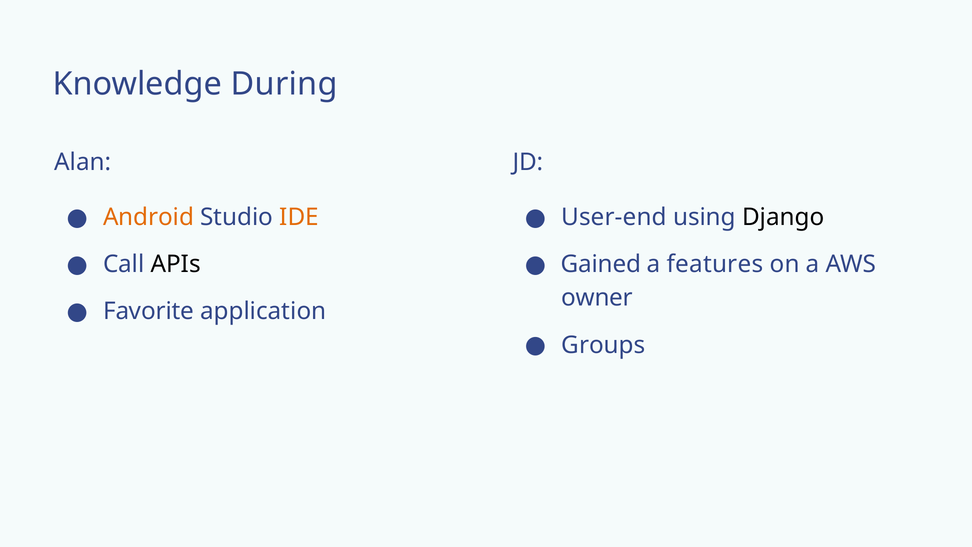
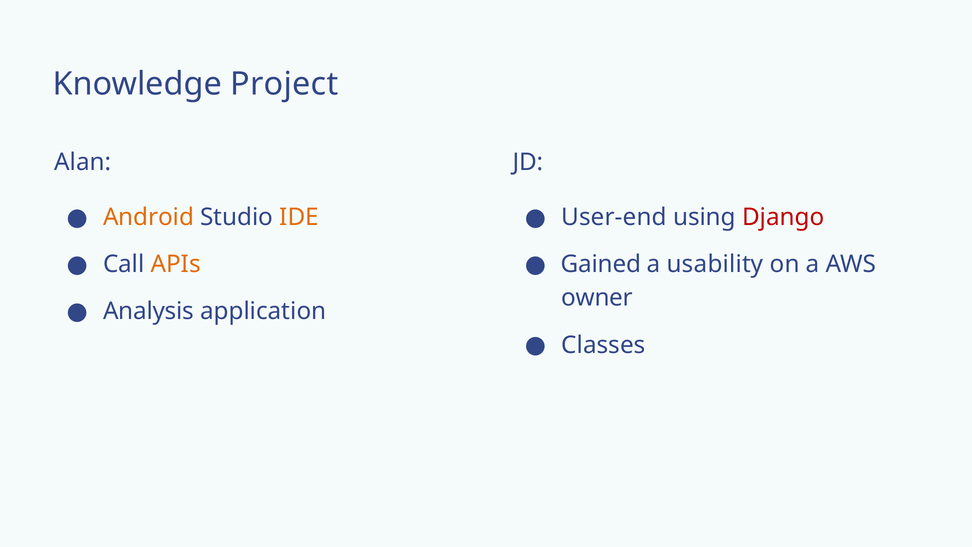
During: During -> Project
Django colour: black -> red
APIs colour: black -> orange
features: features -> usability
Favorite: Favorite -> Analysis
Groups: Groups -> Classes
